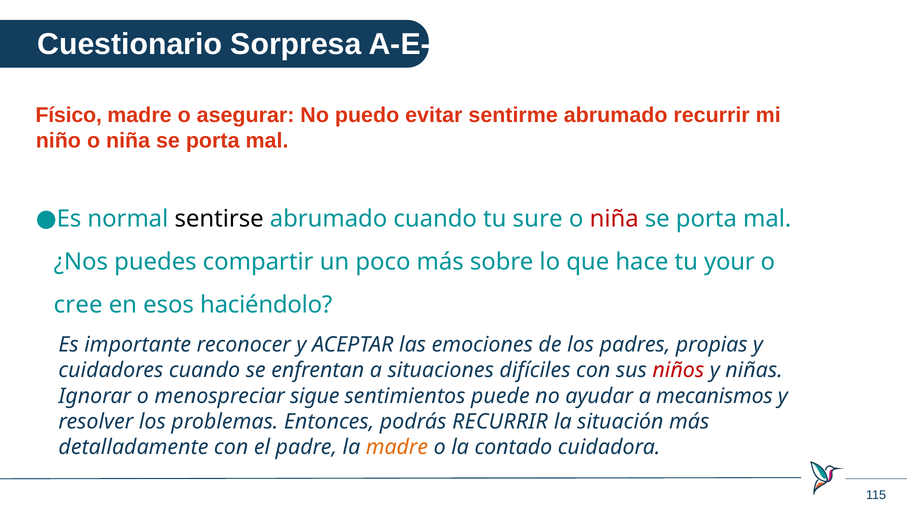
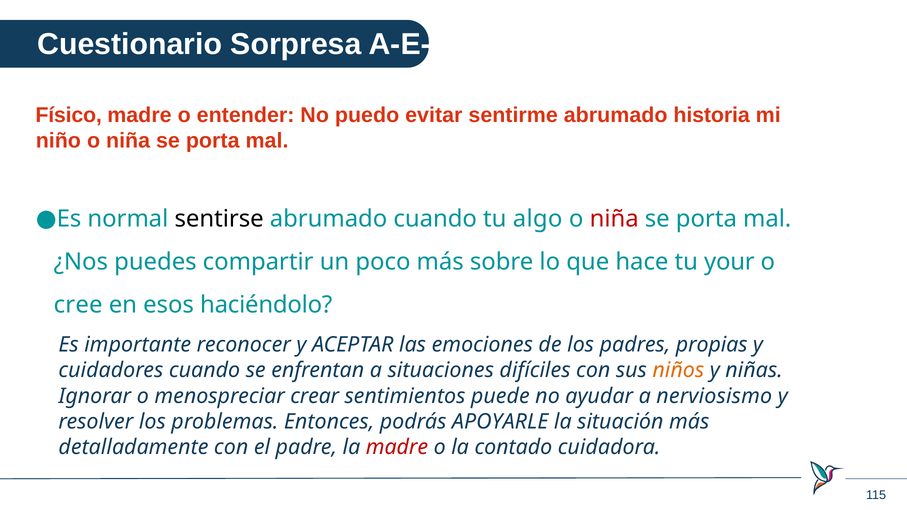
asegurar: asegurar -> entender
abrumado recurrir: recurrir -> historia
sure: sure -> algo
niños colour: red -> orange
sigue: sigue -> crear
mecanismos: mecanismos -> nerviosismo
podrás RECURRIR: RECURRIR -> APOYARLE
madre at (397, 448) colour: orange -> red
